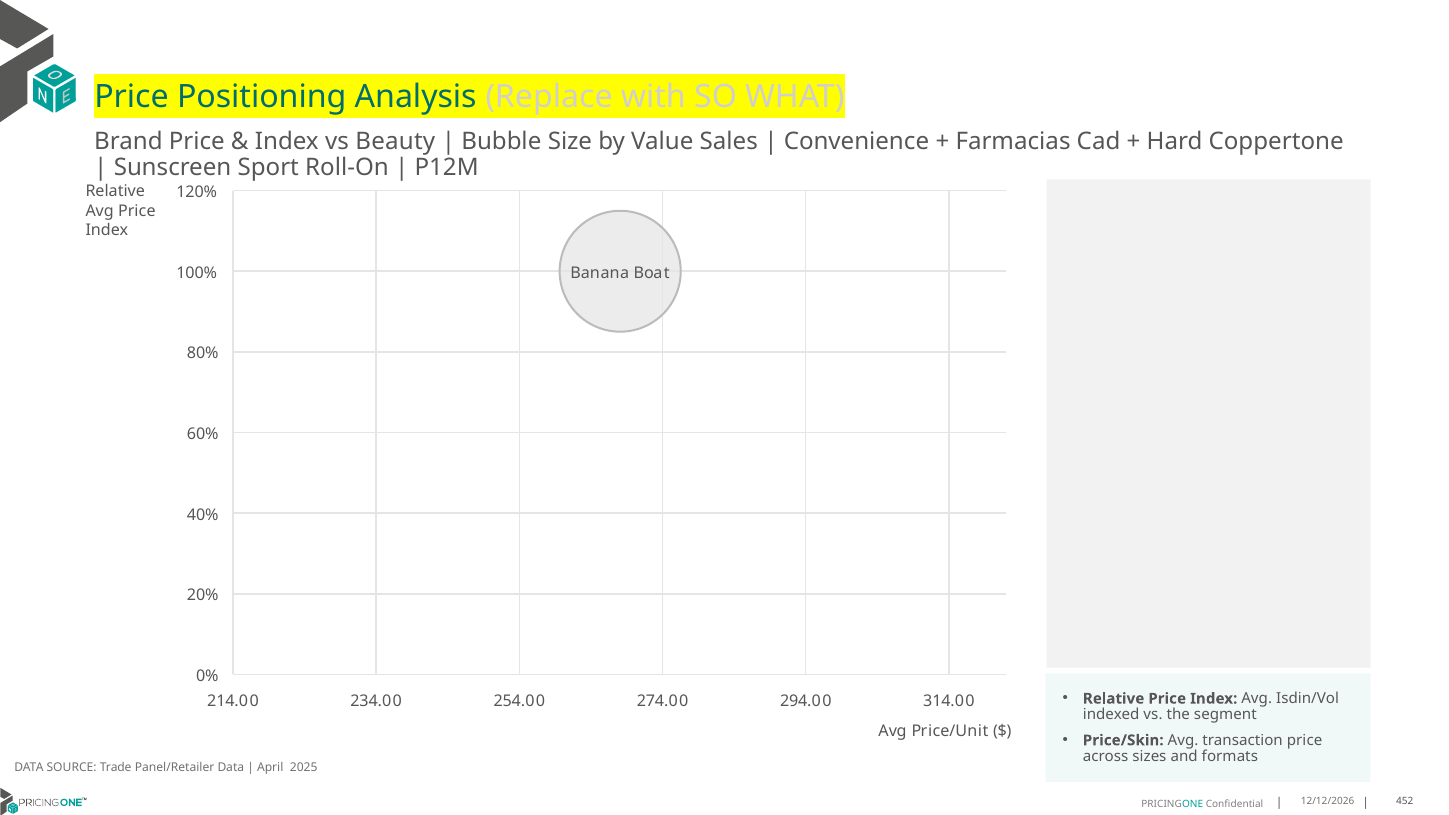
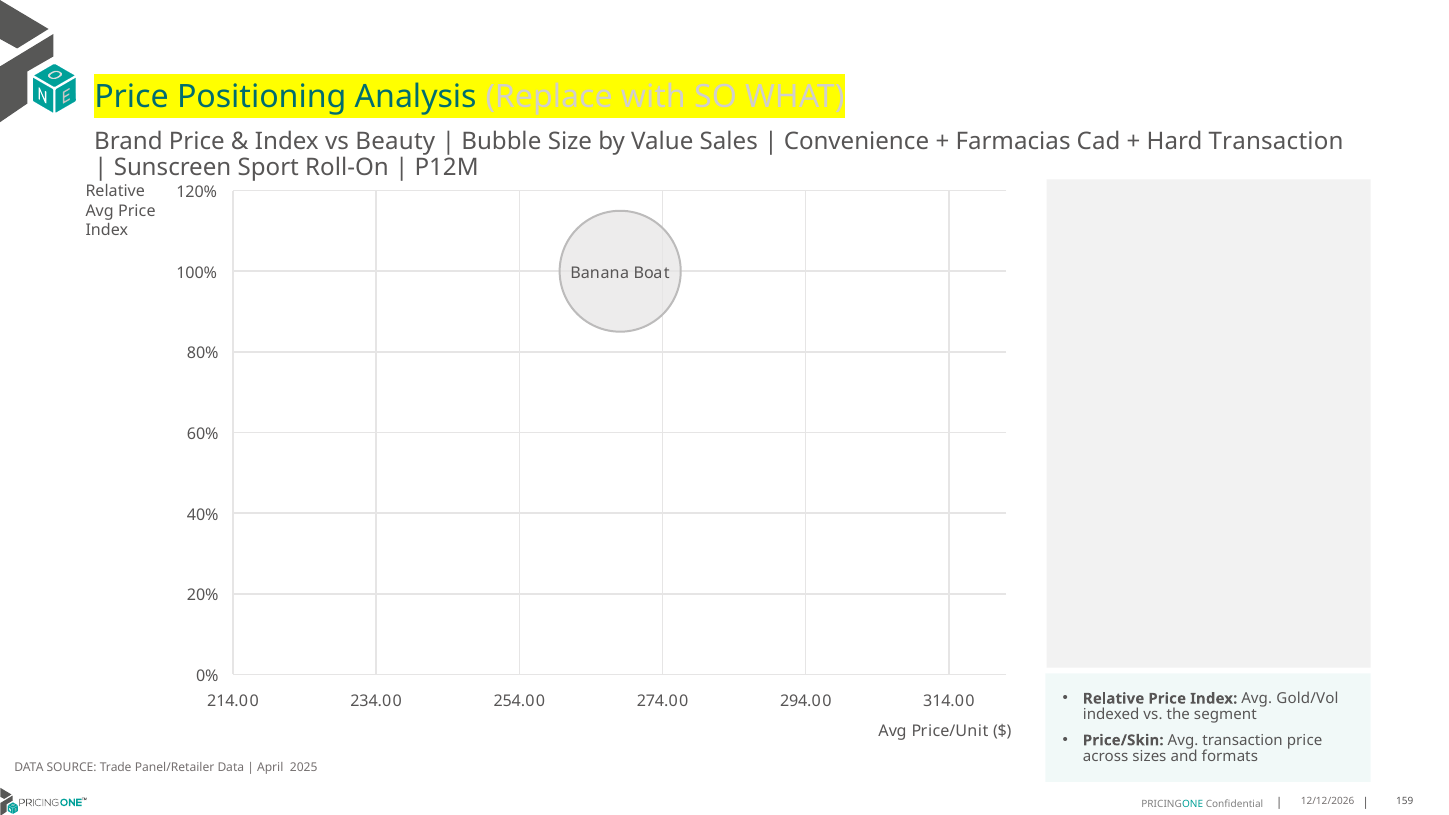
Hard Coppertone: Coppertone -> Transaction
Isdin/Vol: Isdin/Vol -> Gold/Vol
452: 452 -> 159
